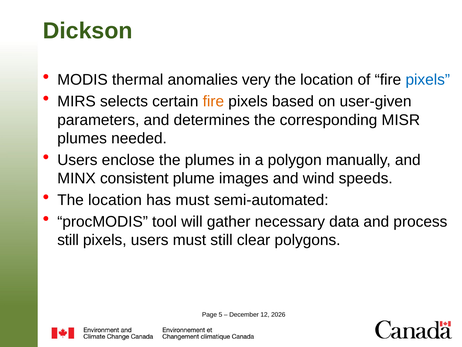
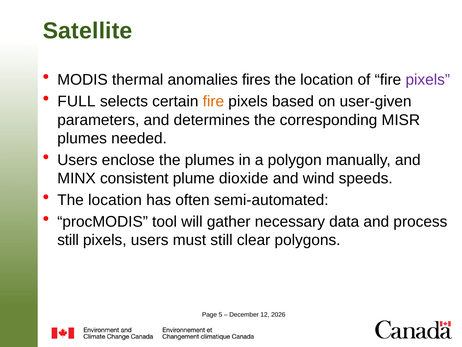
Dickson: Dickson -> Satellite
very: very -> fires
pixels at (428, 80) colour: blue -> purple
MIRS: MIRS -> FULL
images: images -> dioxide
has must: must -> often
